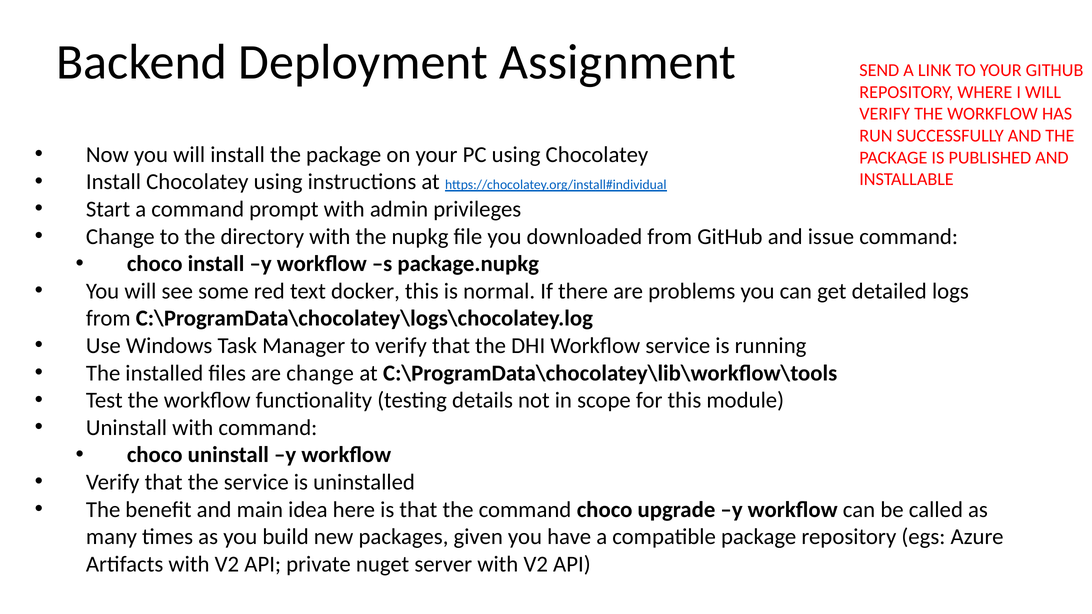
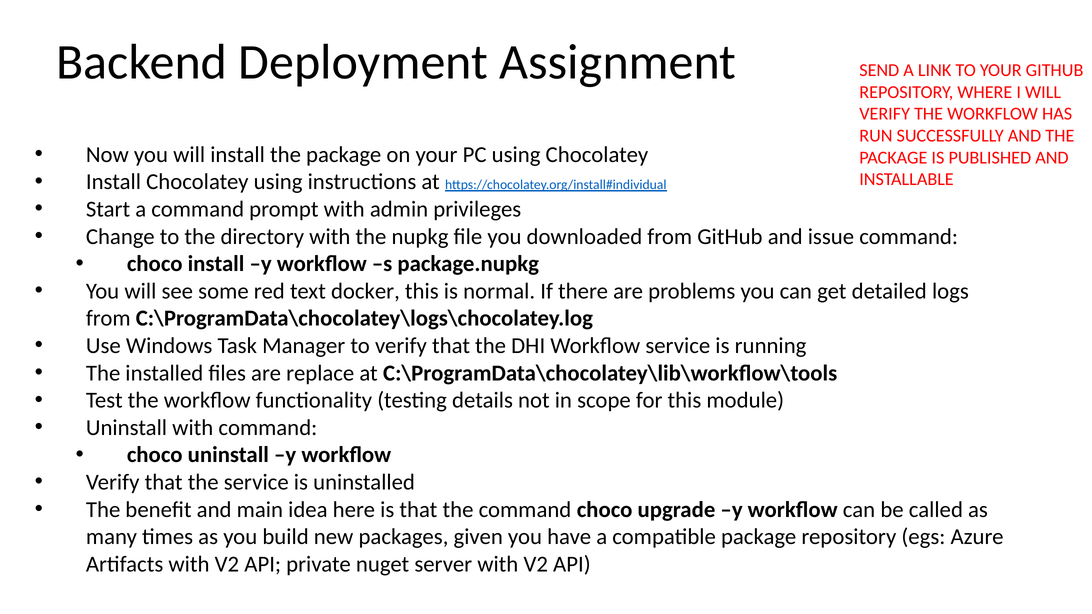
are change: change -> replace
